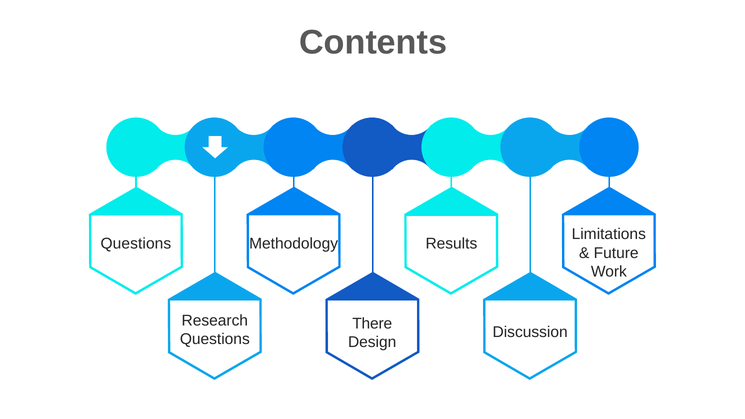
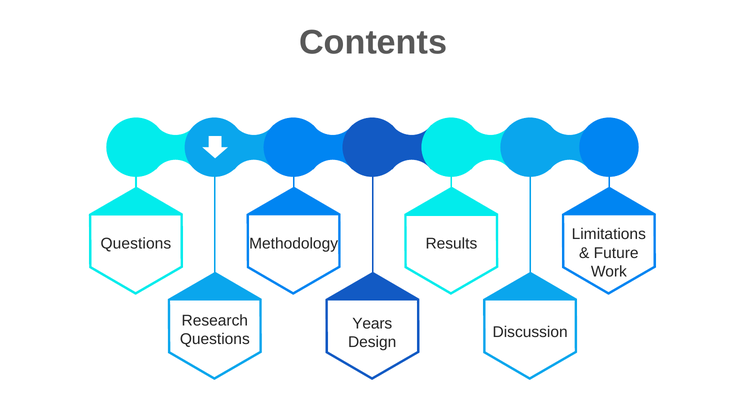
There: There -> Years
